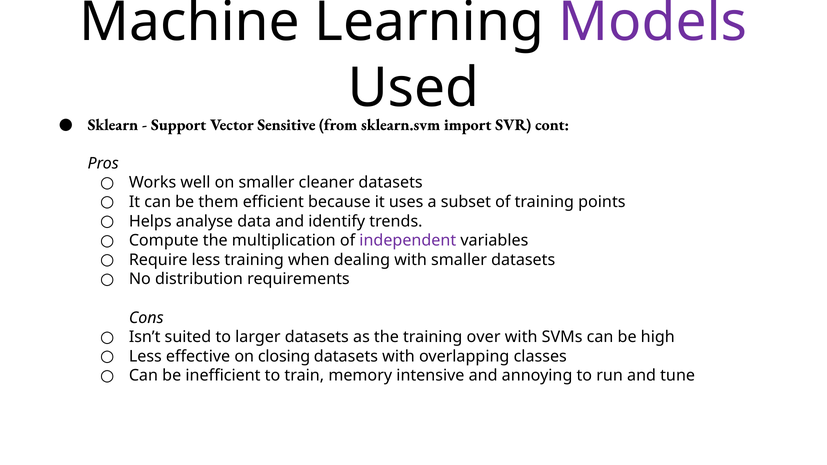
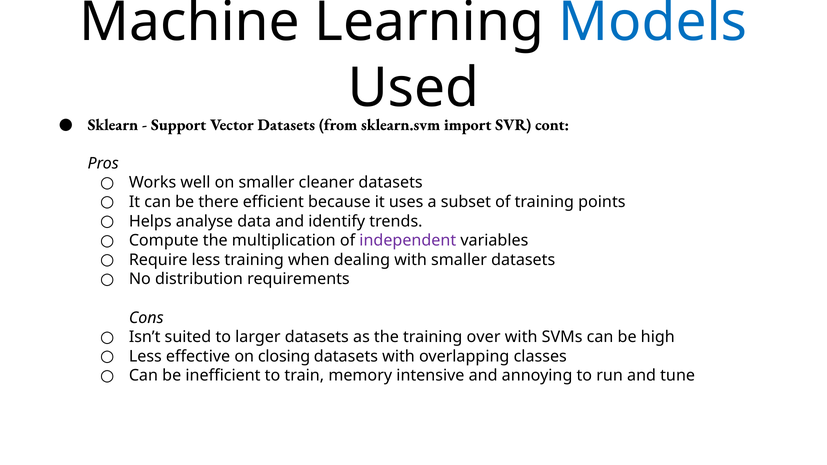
Models colour: purple -> blue
Vector Sensitive: Sensitive -> Datasets
them: them -> there
